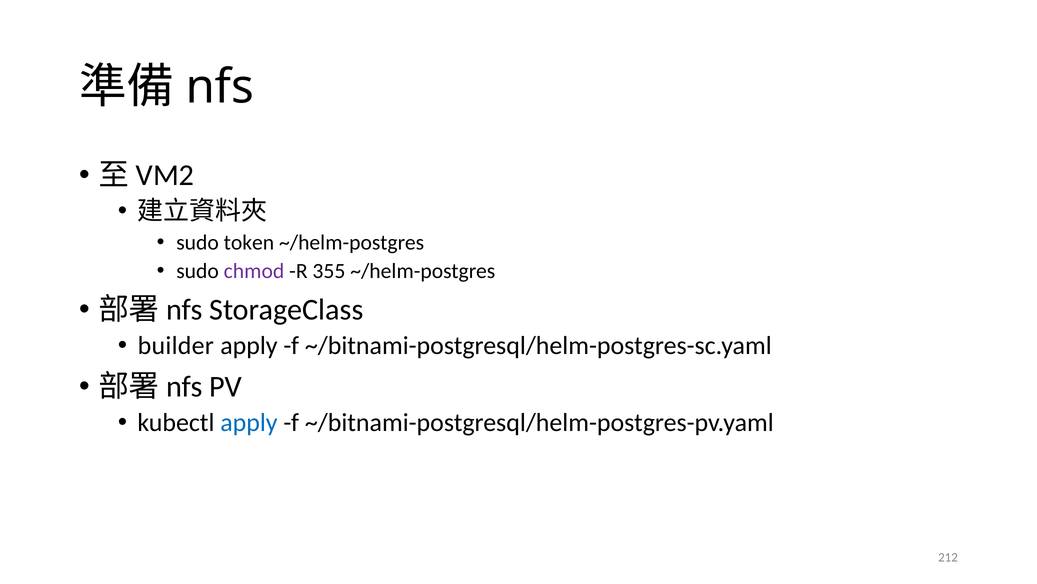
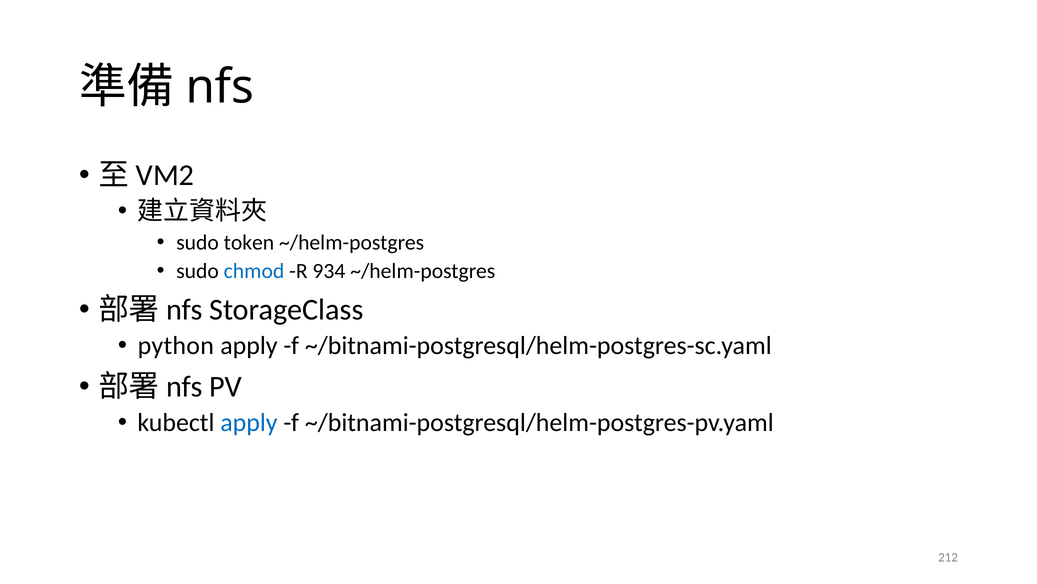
chmod colour: purple -> blue
355: 355 -> 934
builder: builder -> python
